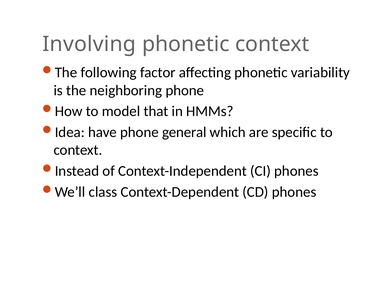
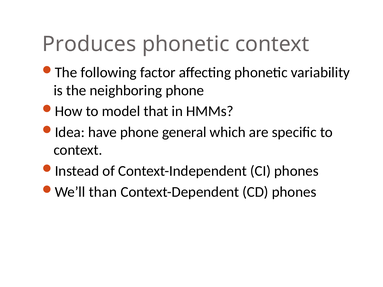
Involving: Involving -> Produces
class: class -> than
